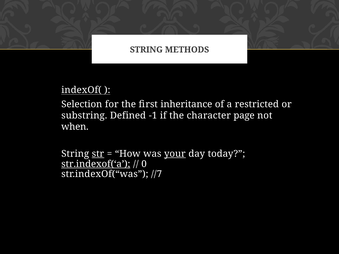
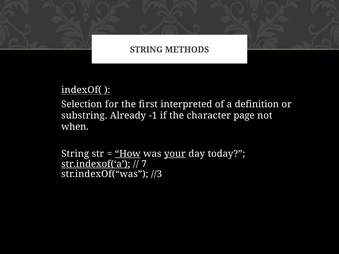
inheritance: inheritance -> interpreted
restricted: restricted -> definition
Defined: Defined -> Already
str underline: present -> none
How underline: none -> present
0: 0 -> 7
//7: //7 -> //3
